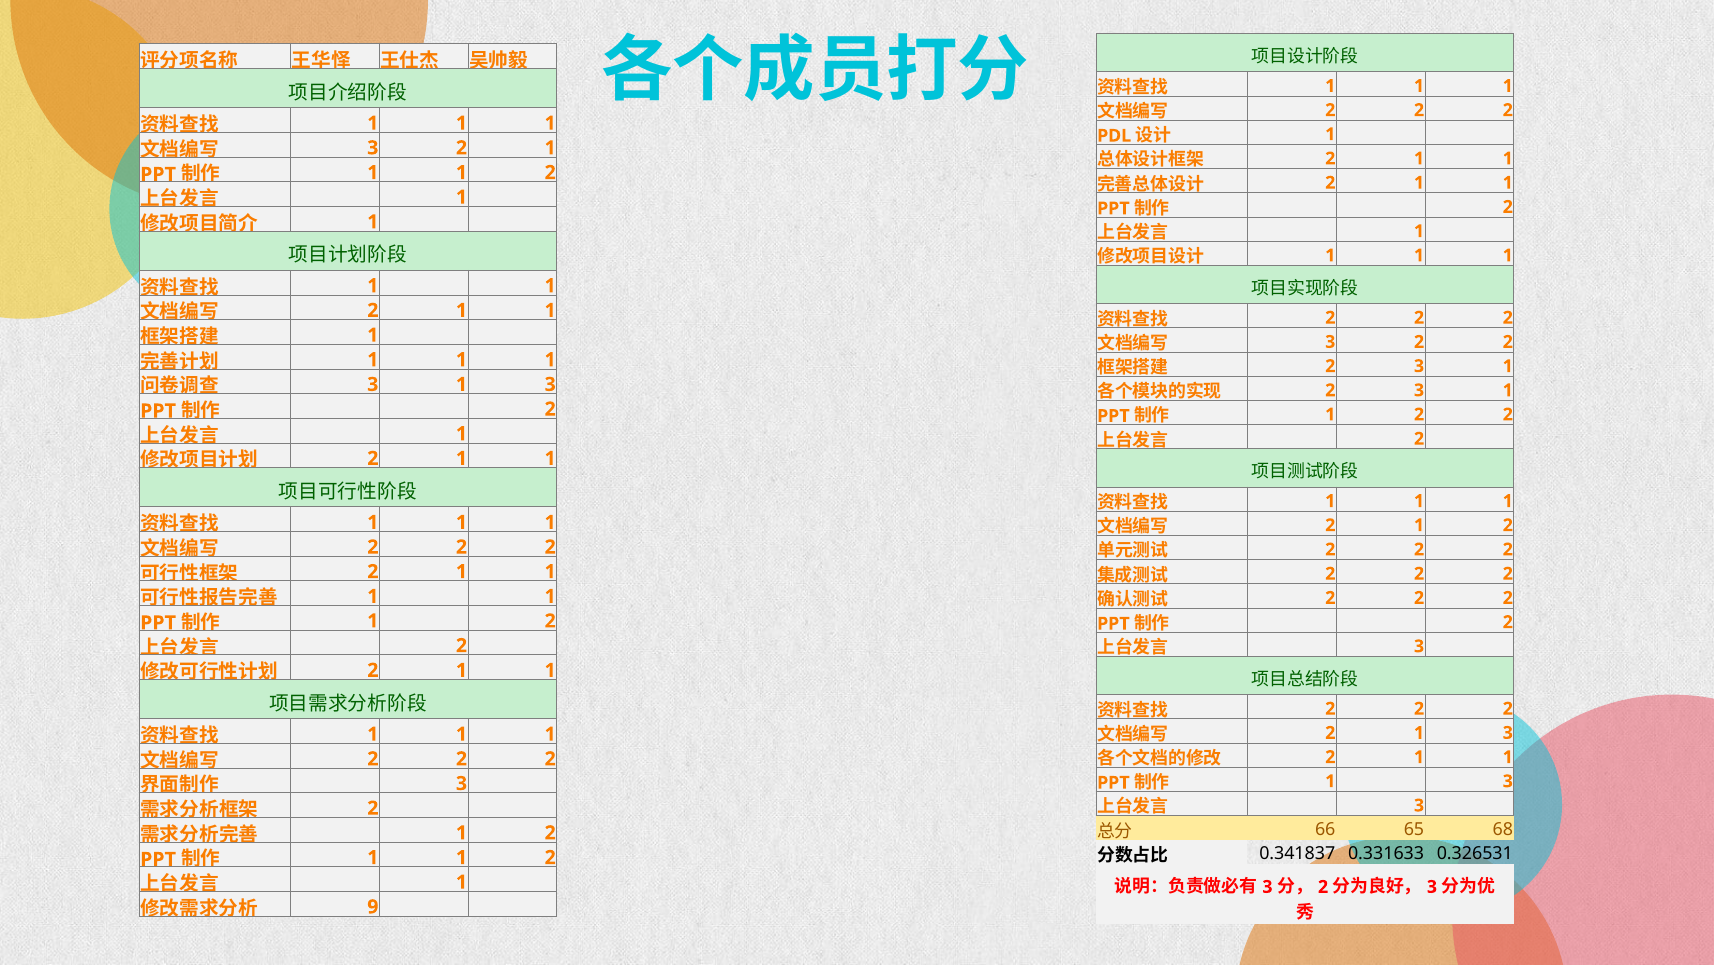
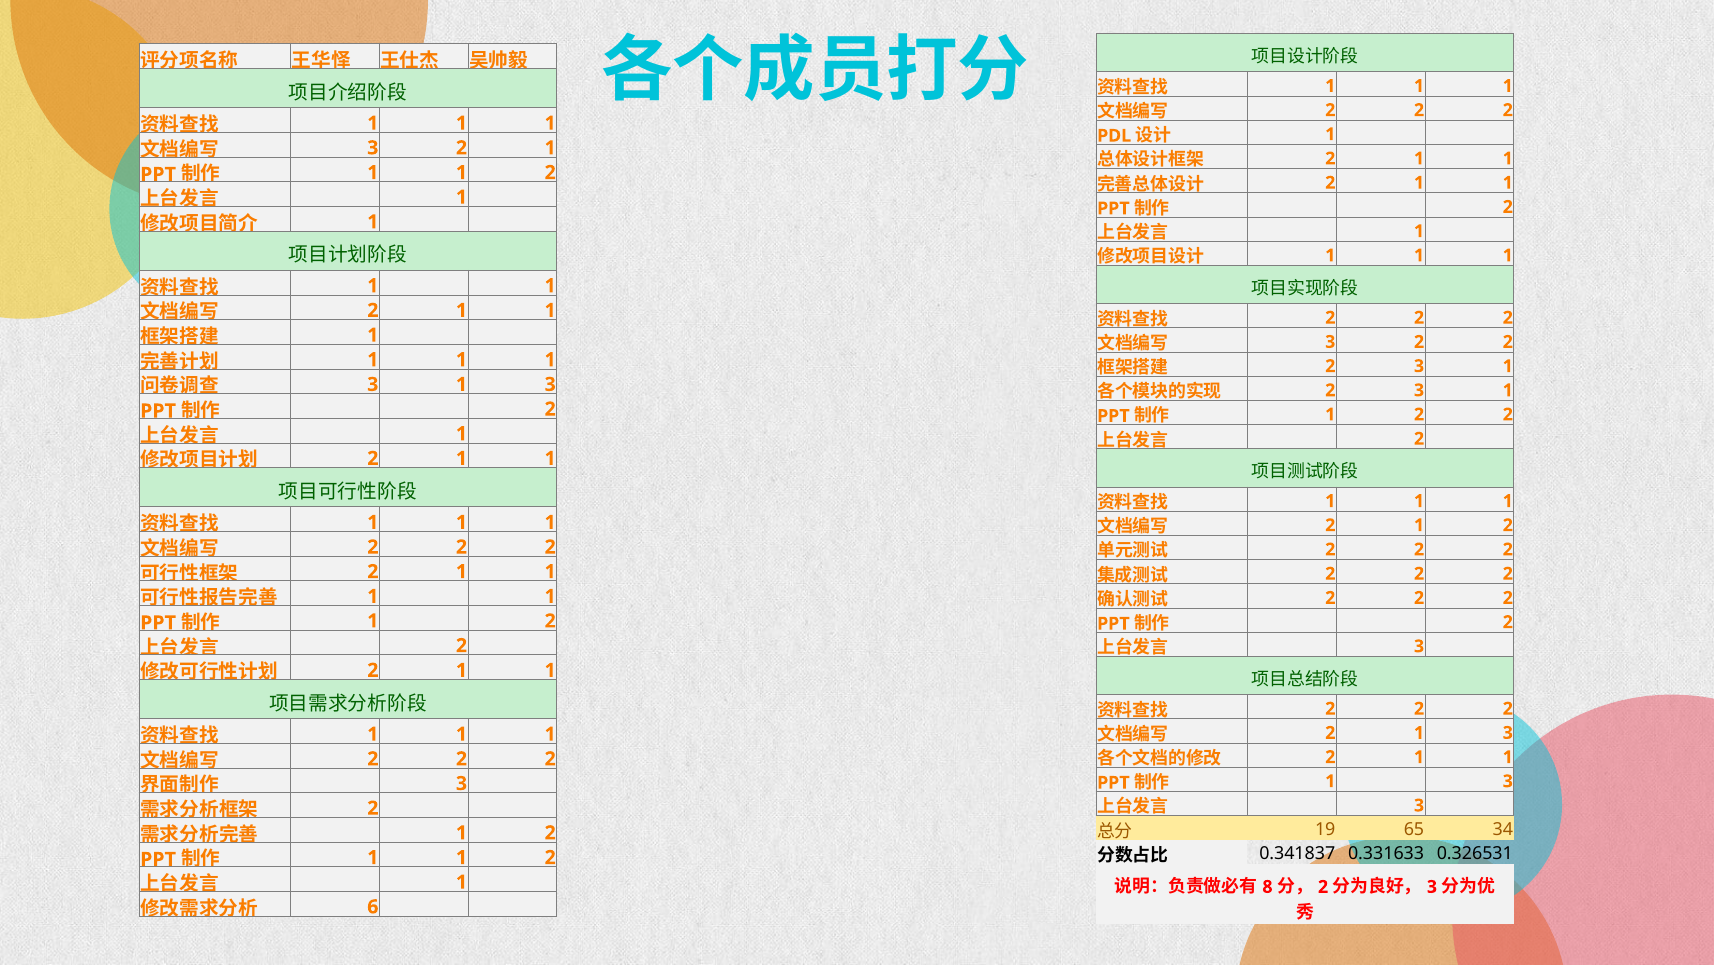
66: 66 -> 19
68: 68 -> 34
3 at (1267, 886): 3 -> 8
9: 9 -> 6
